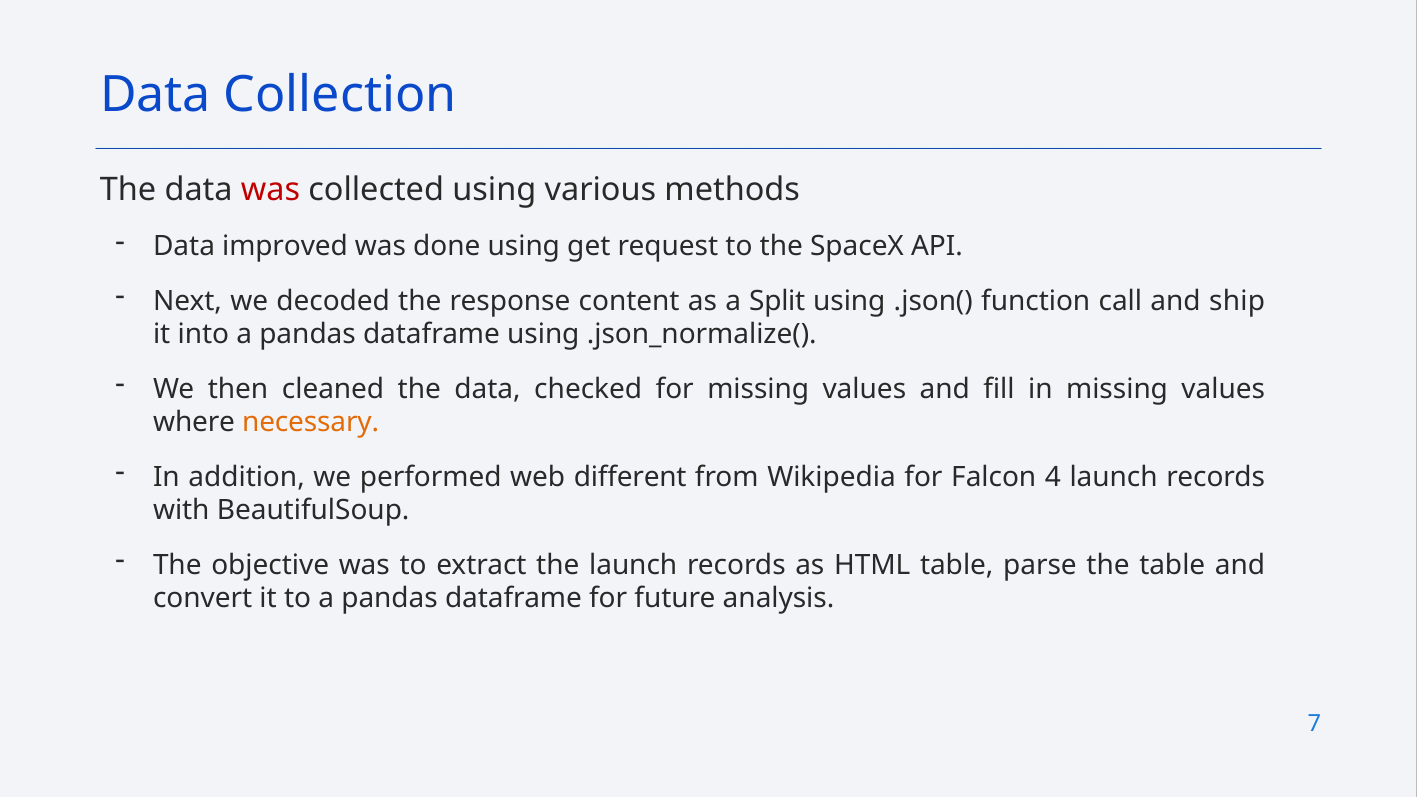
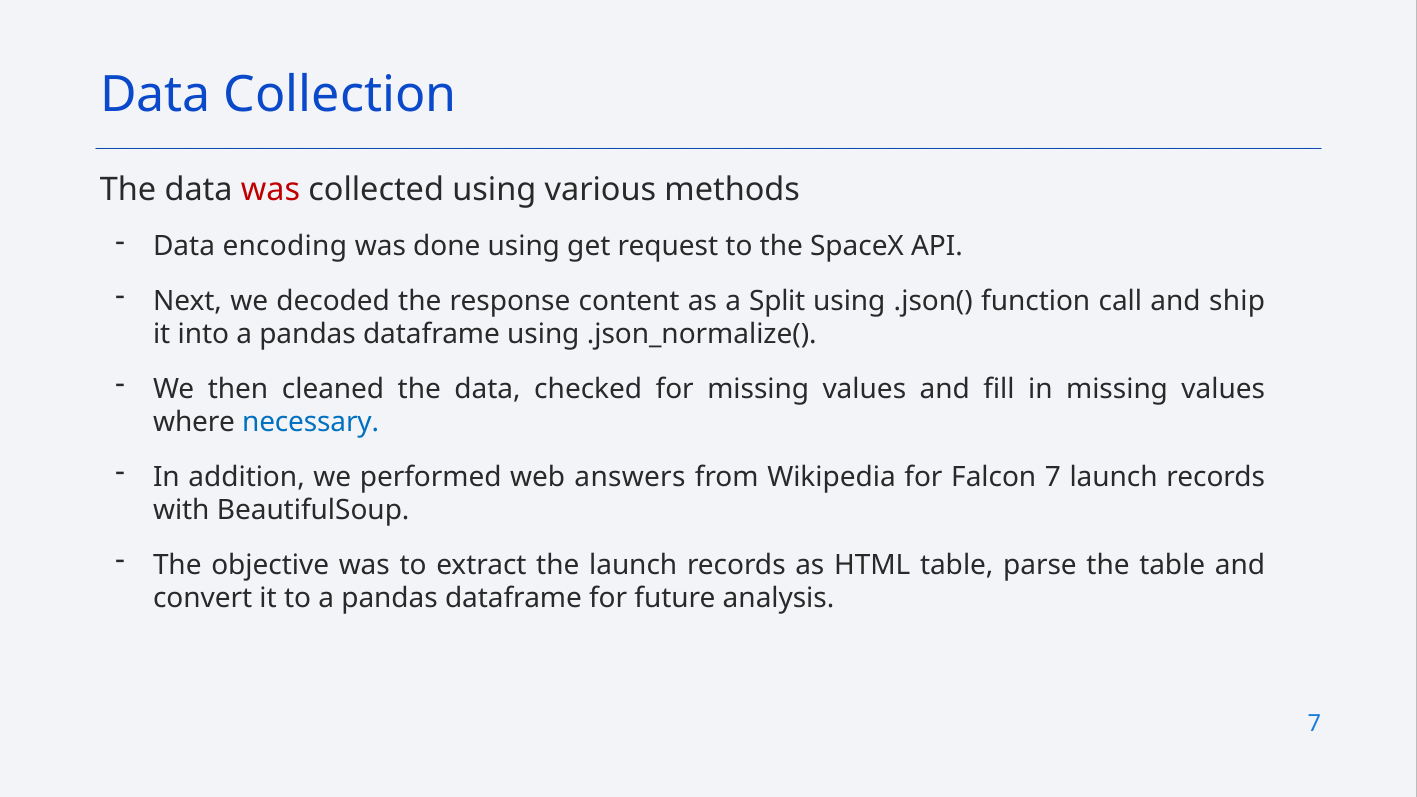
improved: improved -> encoding
necessary colour: orange -> blue
different: different -> answers
Falcon 4: 4 -> 7
